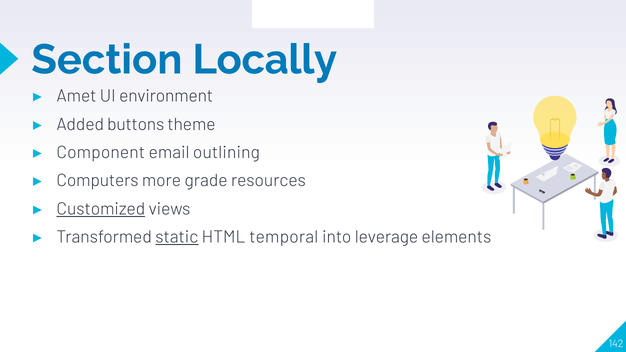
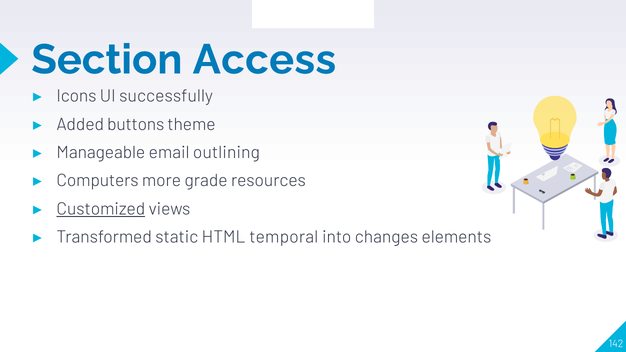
Locally: Locally -> Access
Amet: Amet -> Icons
environment: environment -> successfully
Component: Component -> Manageable
static underline: present -> none
leverage: leverage -> changes
